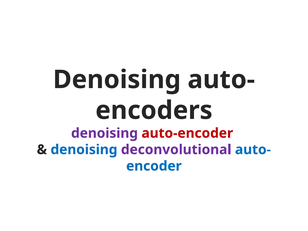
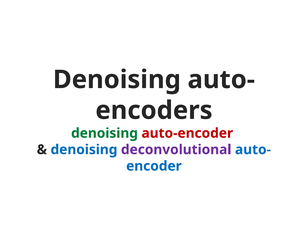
denoising at (105, 133) colour: purple -> green
